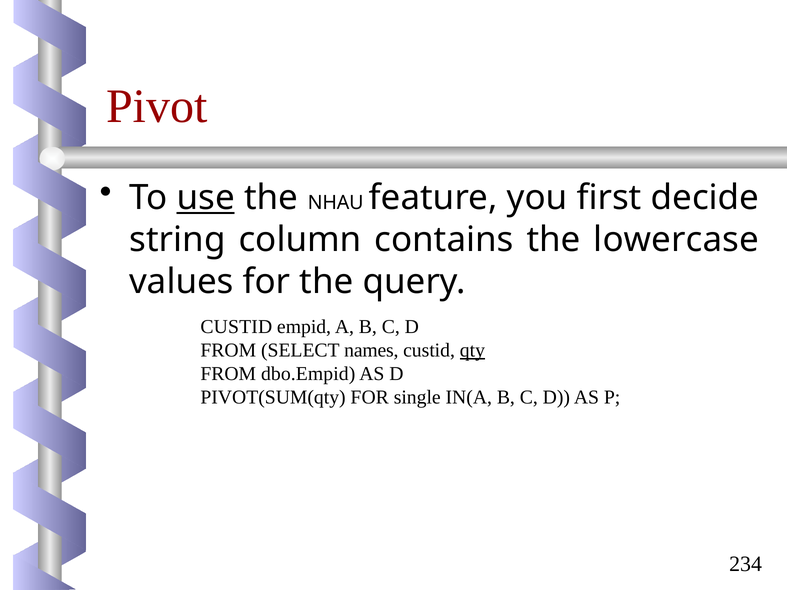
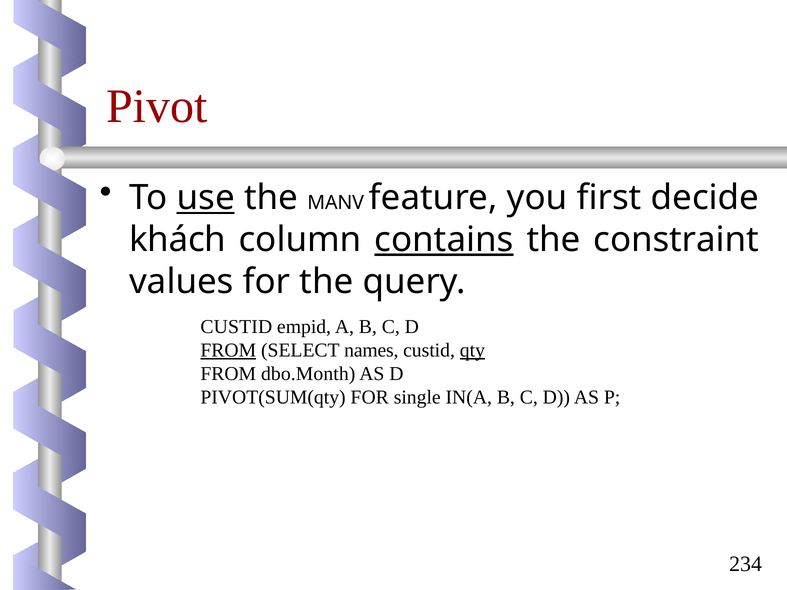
NHAU: NHAU -> MANV
string: string -> khách
contains underline: none -> present
lowercase: lowercase -> constraint
FROM at (228, 350) underline: none -> present
dbo.Empid: dbo.Empid -> dbo.Month
